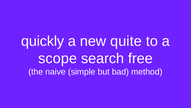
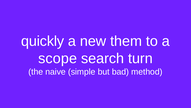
quite: quite -> them
free: free -> turn
